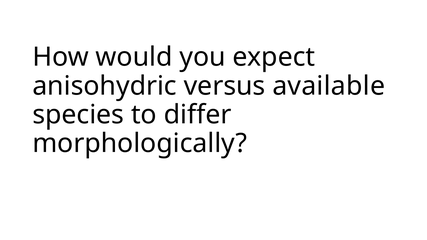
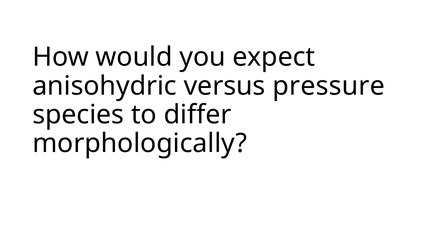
available: available -> pressure
